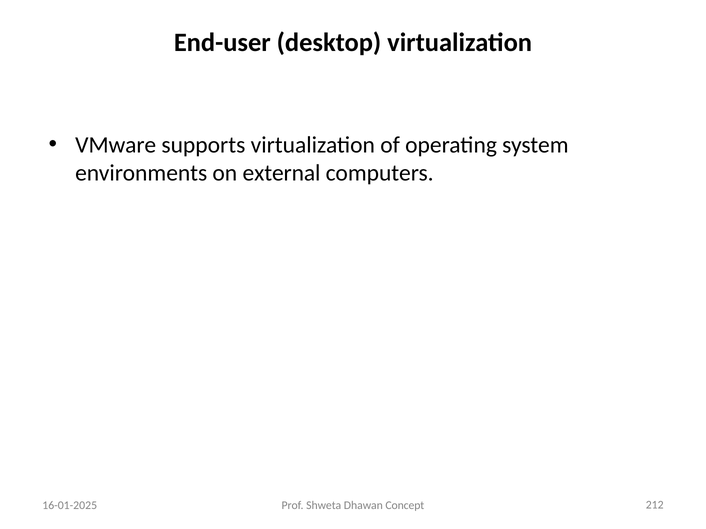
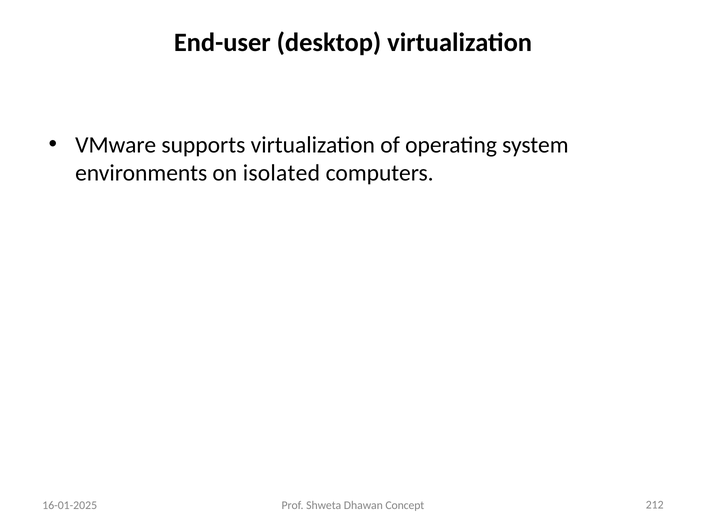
external: external -> isolated
